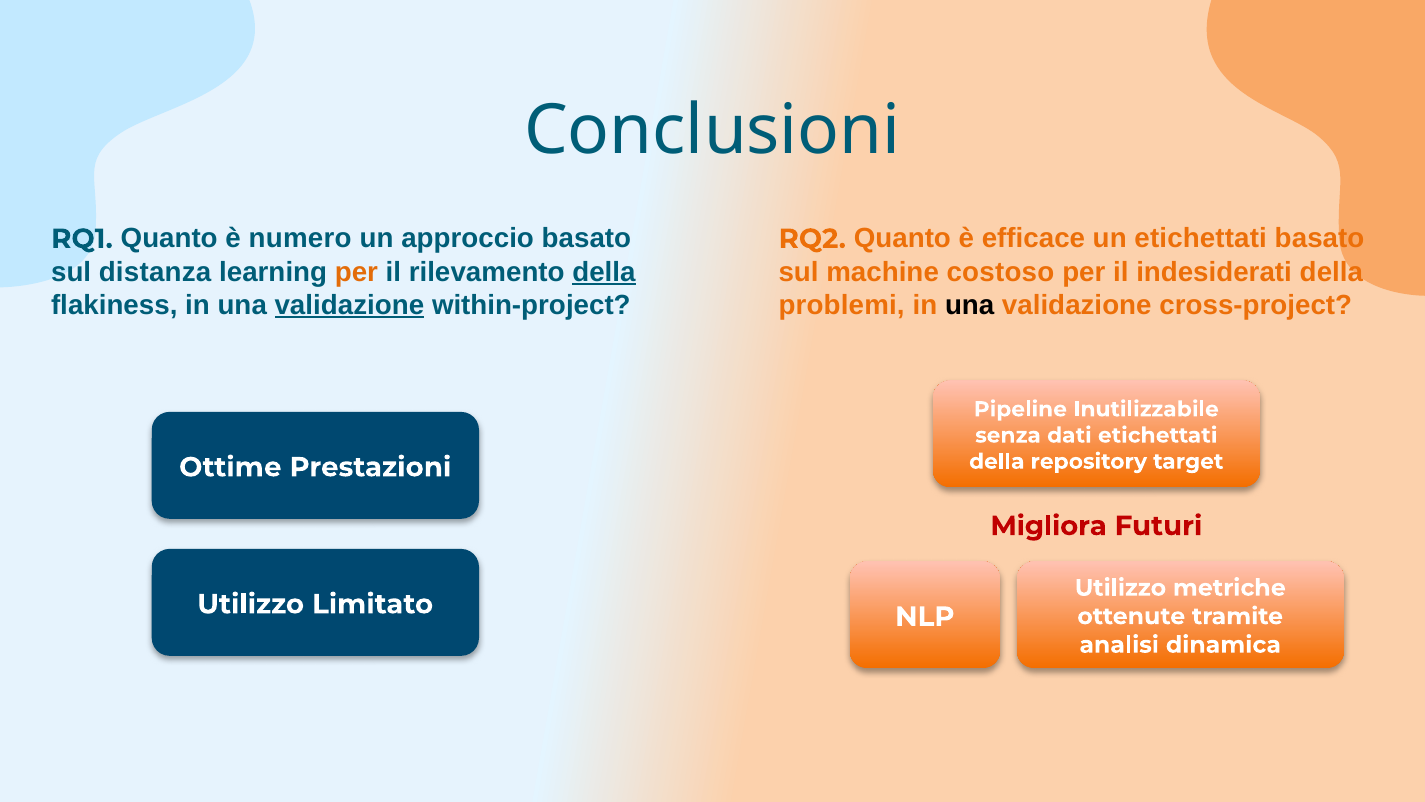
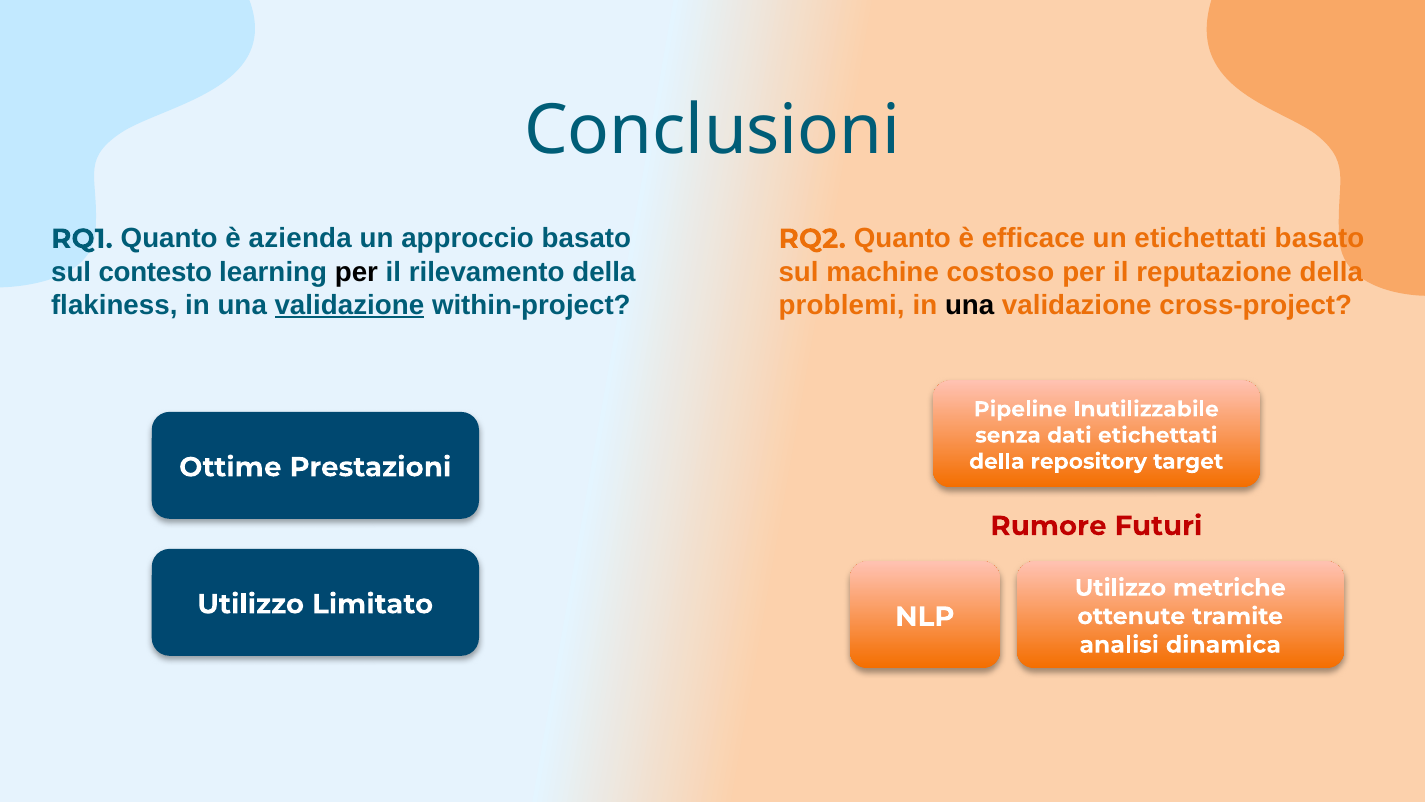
numero: numero -> azienda
distanza: distanza -> contesto
per at (356, 272) colour: orange -> black
della at (604, 272) underline: present -> none
indesiderati: indesiderati -> reputazione
Migliora: Migliora -> Rumore
